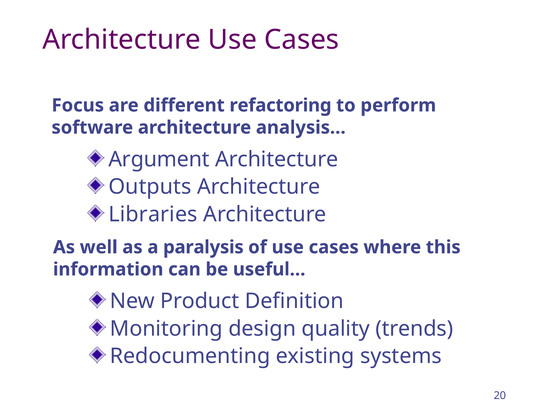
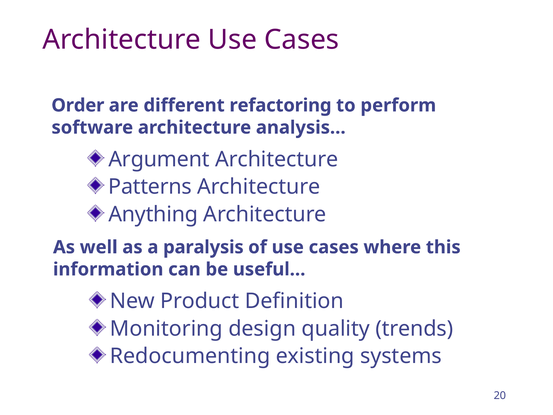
Focus: Focus -> Order
Outputs: Outputs -> Patterns
Libraries: Libraries -> Anything
